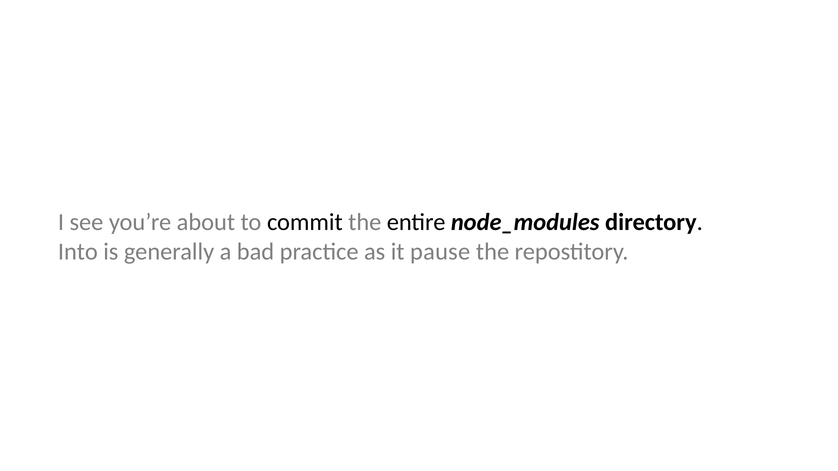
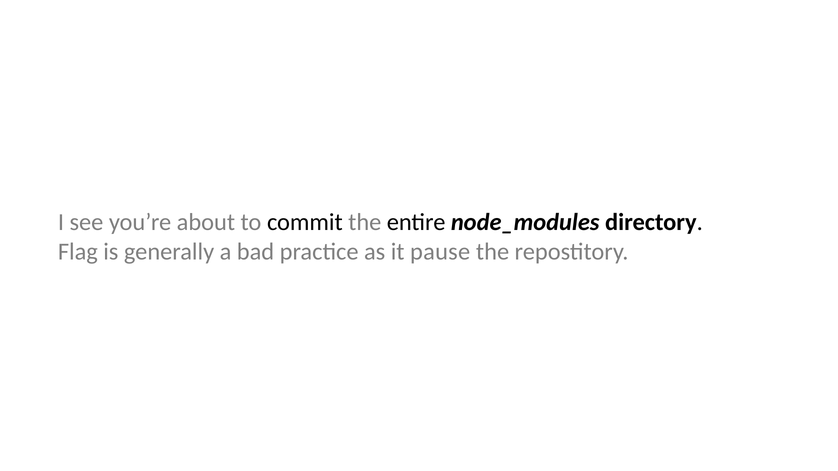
Into: Into -> Flag
